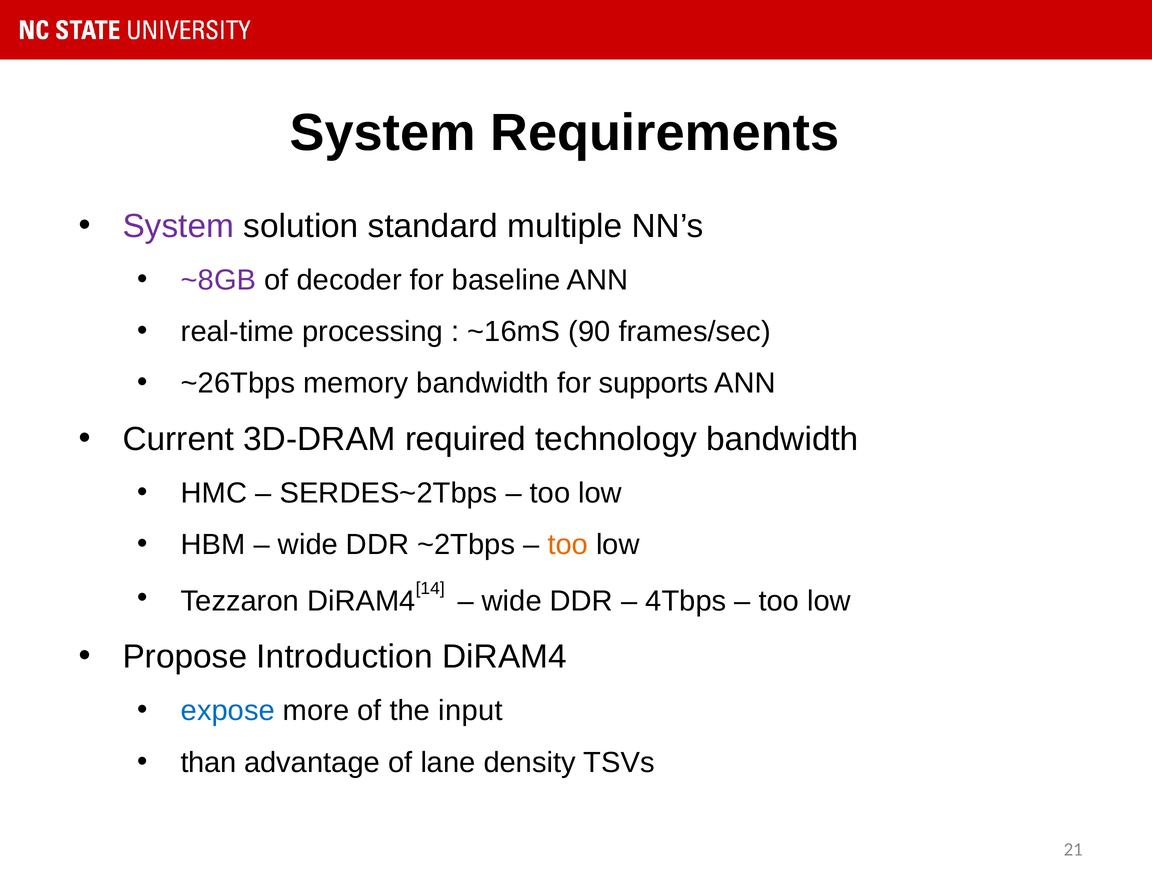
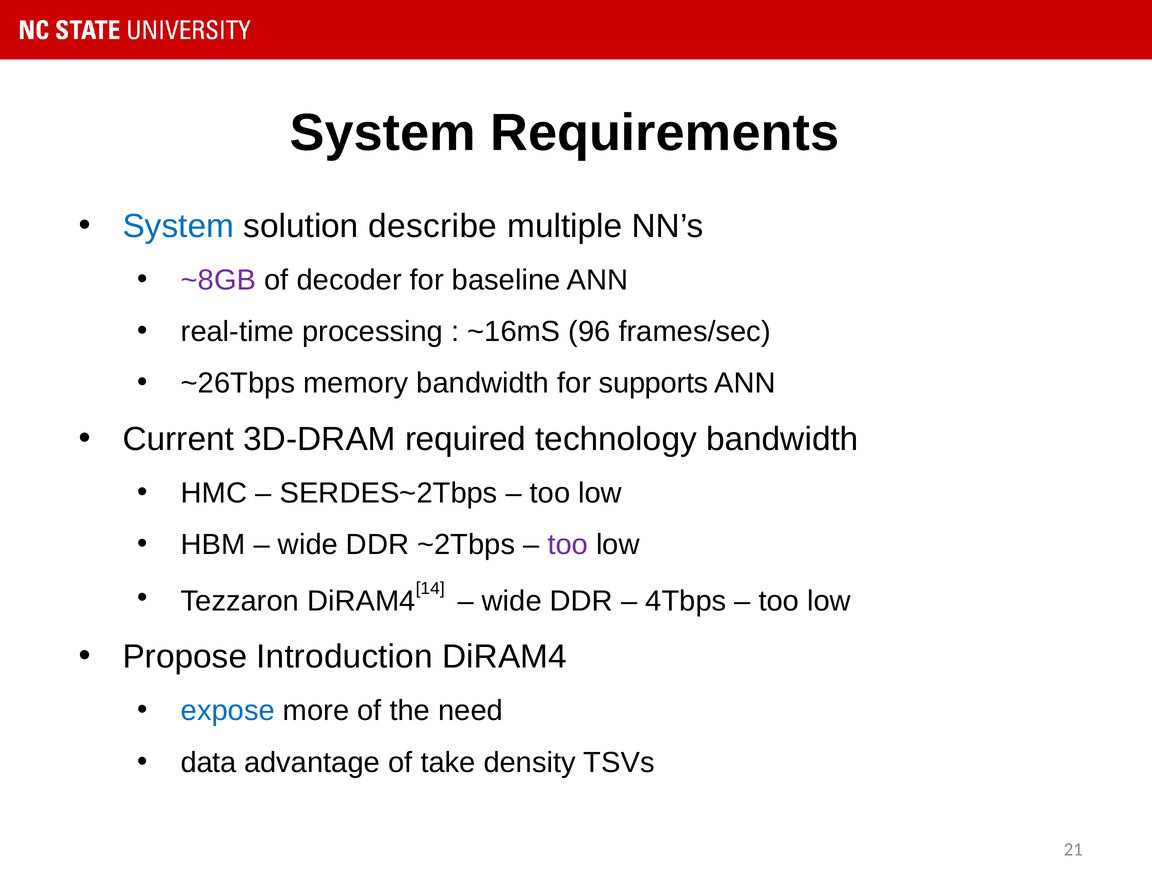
System at (178, 226) colour: purple -> blue
standard: standard -> describe
90: 90 -> 96
too at (568, 545) colour: orange -> purple
input: input -> need
than: than -> data
lane: lane -> take
